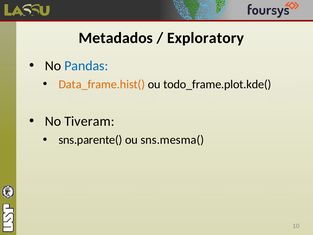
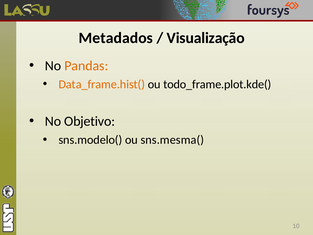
Exploratory: Exploratory -> Visualização
Pandas colour: blue -> orange
Tiveram: Tiveram -> Objetivo
sns.parente(: sns.parente( -> sns.modelo(
